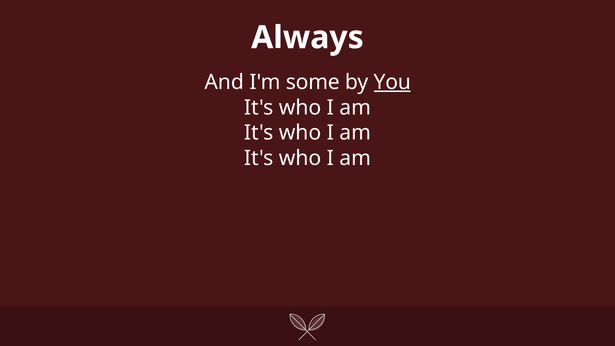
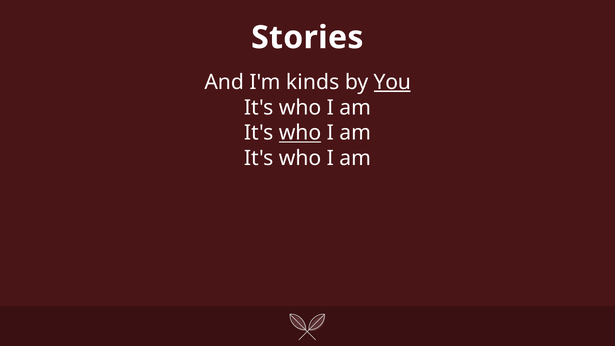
Always: Always -> Stories
some: some -> kinds
who at (300, 133) underline: none -> present
